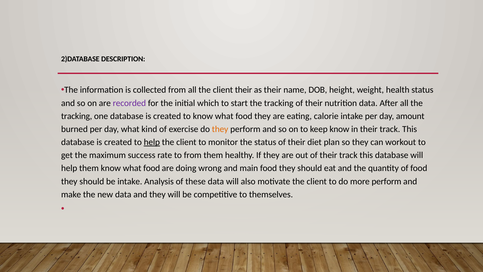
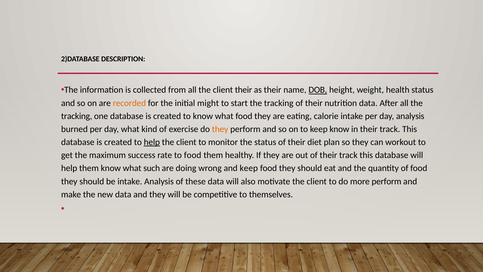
DOB underline: none -> present
recorded colour: purple -> orange
which: which -> might
day amount: amount -> analysis
to from: from -> food
them know what food: food -> such
and main: main -> keep
